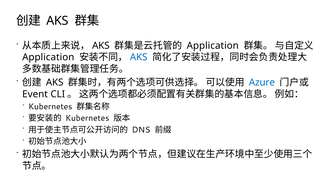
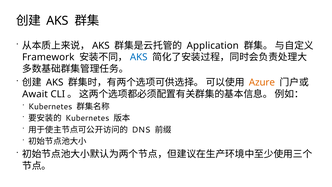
Application at (48, 57): Application -> Framework
Azure colour: blue -> orange
Event: Event -> Await
